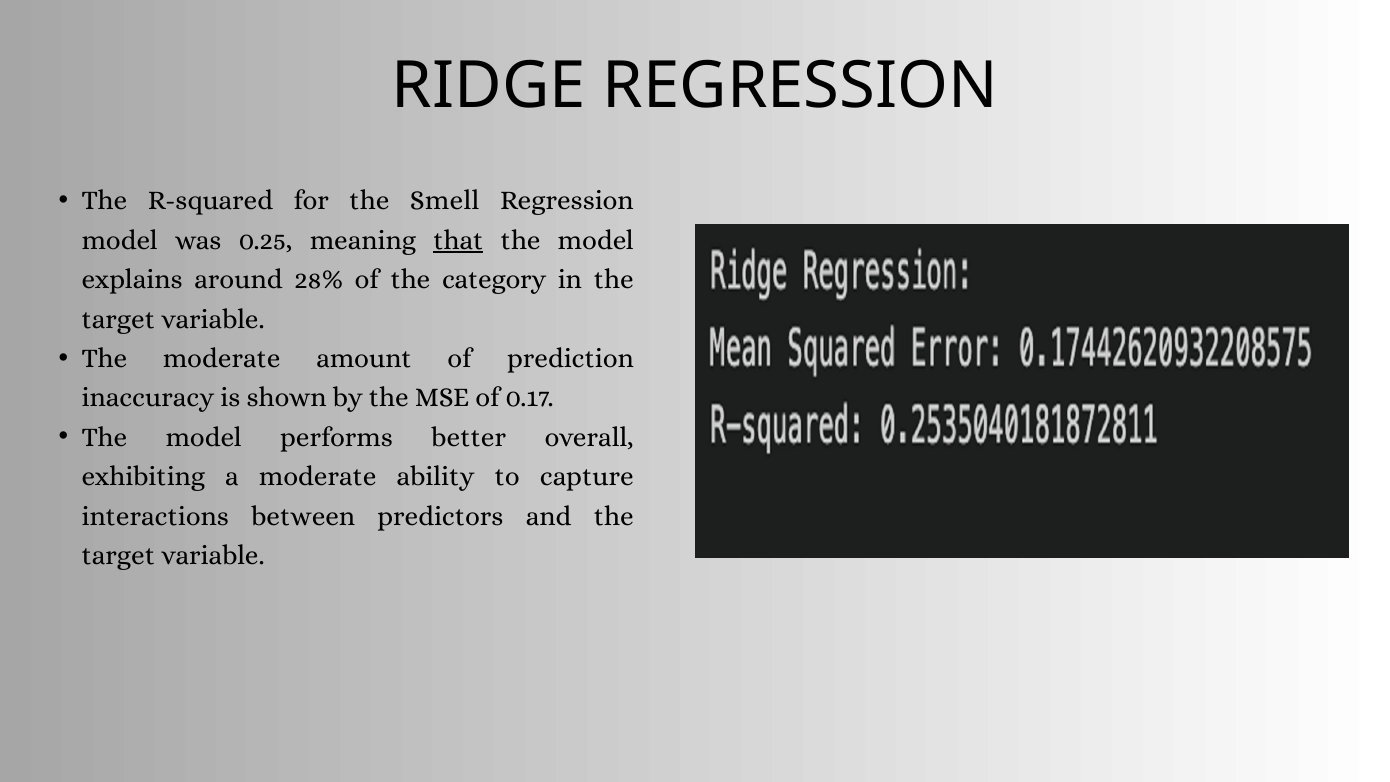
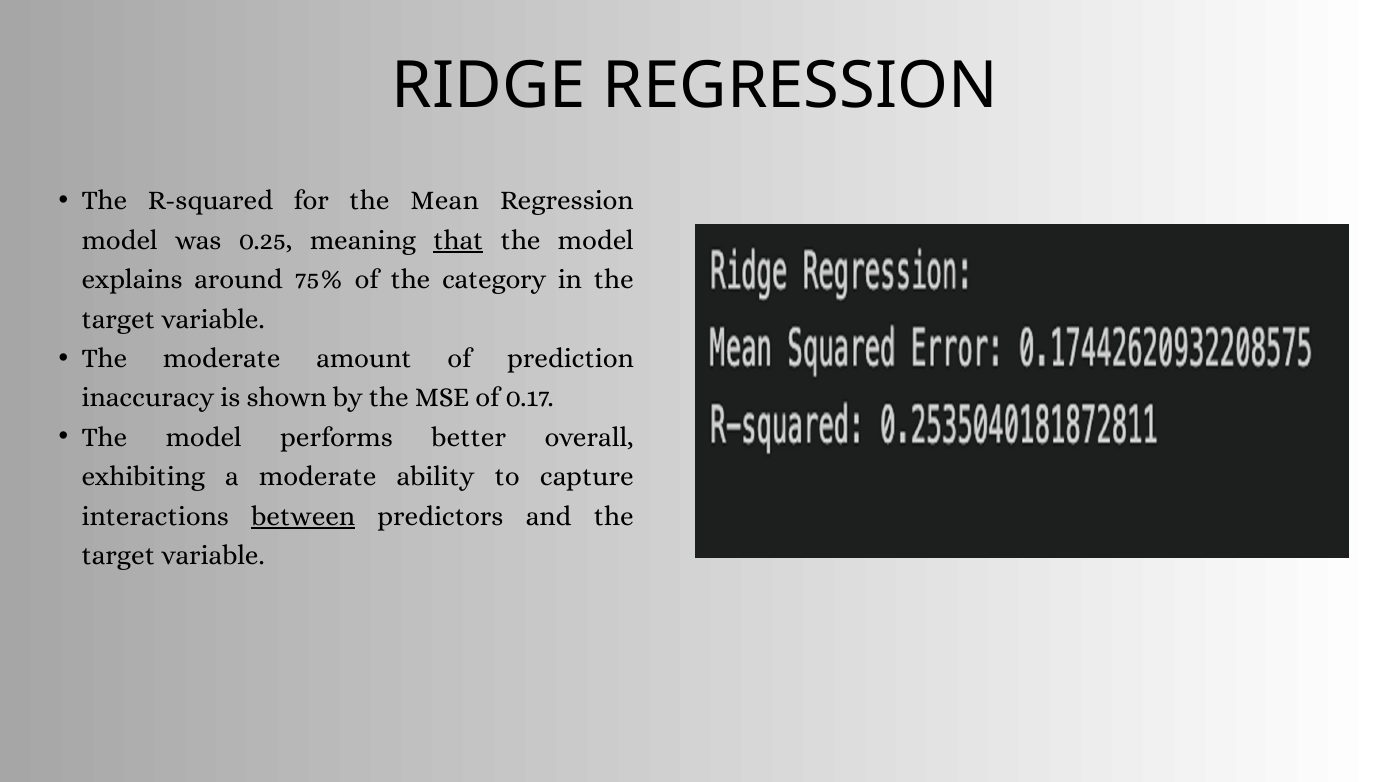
Smell: Smell -> Mean
28%: 28% -> 75%
between underline: none -> present
